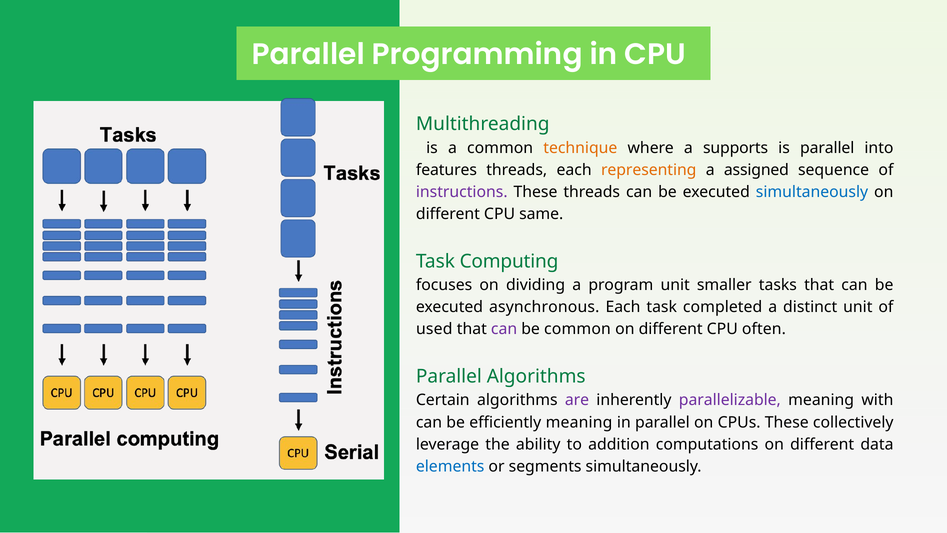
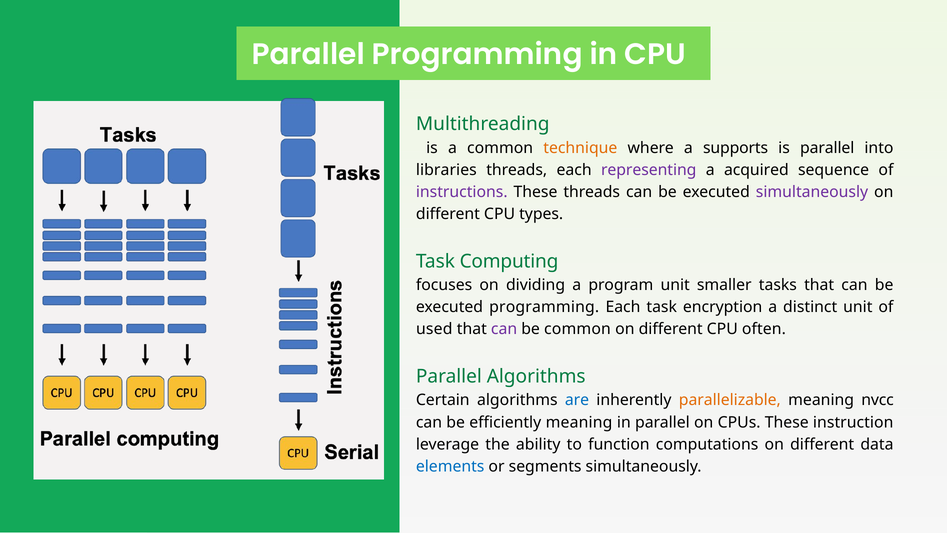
features: features -> libraries
representing colour: orange -> purple
assigned: assigned -> acquired
simultaneously at (812, 192) colour: blue -> purple
same: same -> types
executed asynchronous: asynchronous -> programming
completed: completed -> encryption
are colour: purple -> blue
parallelizable colour: purple -> orange
with: with -> nvcc
collectively: collectively -> instruction
addition: addition -> function
